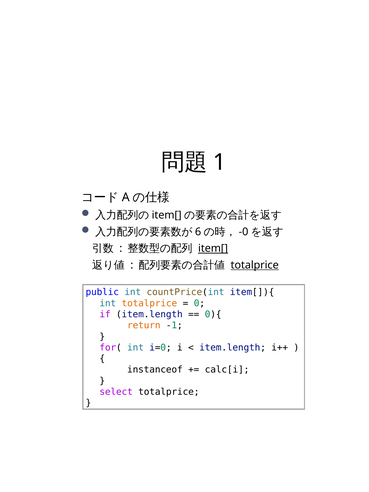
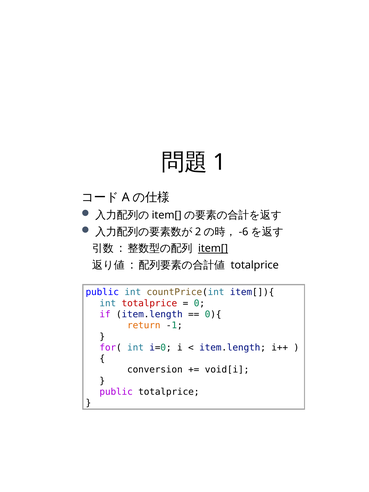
6: 6 -> 2
-0: -0 -> -6
totalprice at (255, 265) underline: present -> none
totalprice at (149, 303) colour: orange -> red
instanceof: instanceof -> conversion
calc[i: calc[i -> void[i
select at (116, 392): select -> public
